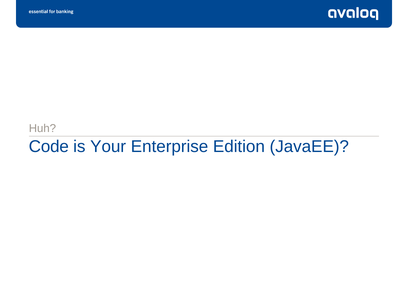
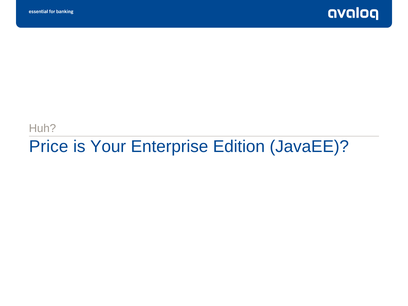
Code: Code -> Price
